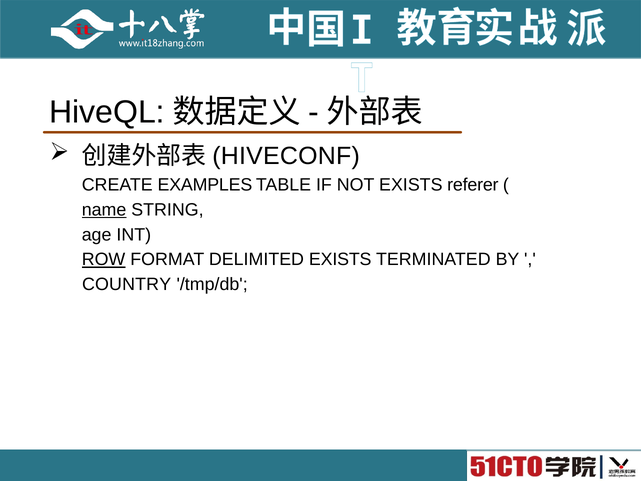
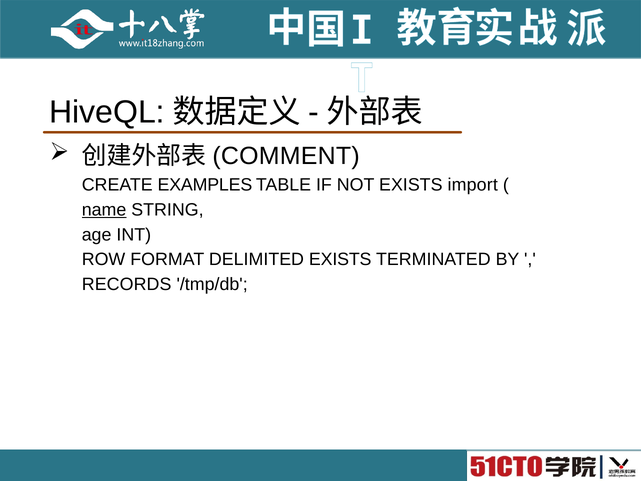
HIVECONF: HIVECONF -> COMMENT
referer: referer -> import
ROW underline: present -> none
COUNTRY: COUNTRY -> RECORDS
